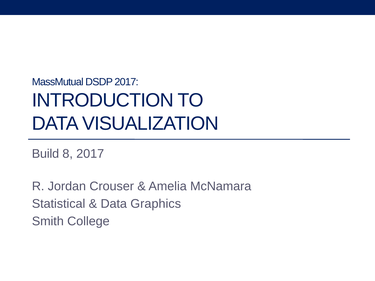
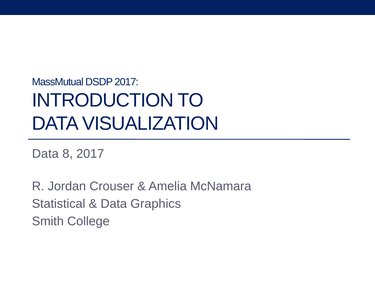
Build at (45, 154): Build -> Data
